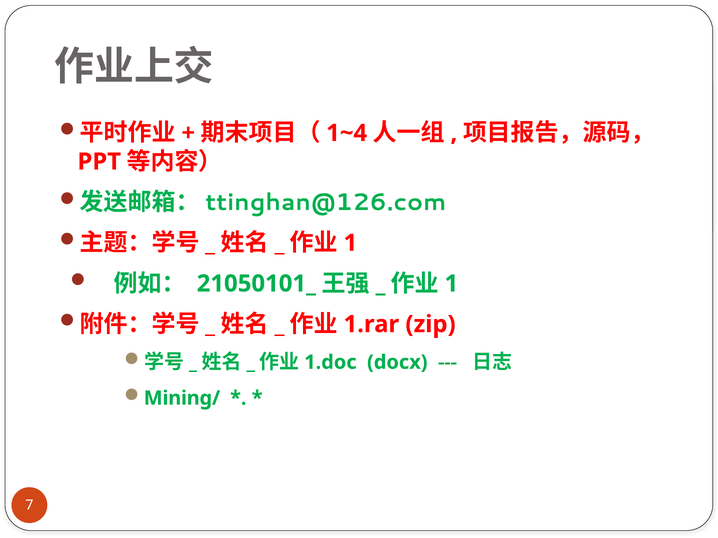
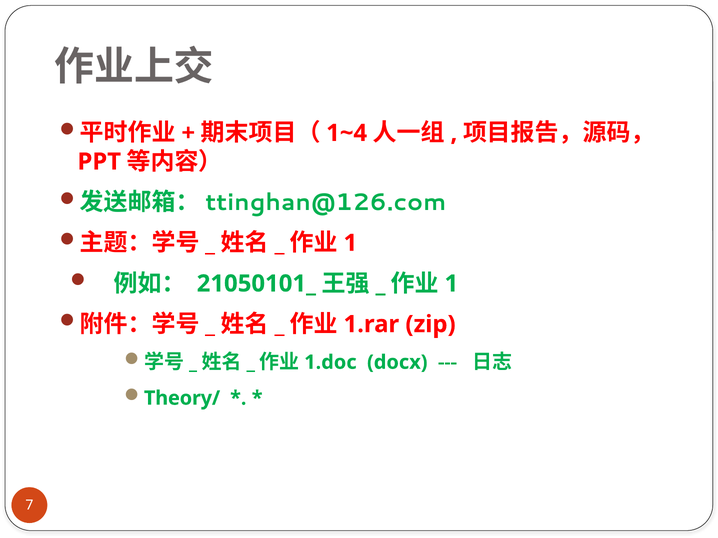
Mining/: Mining/ -> Theory/
